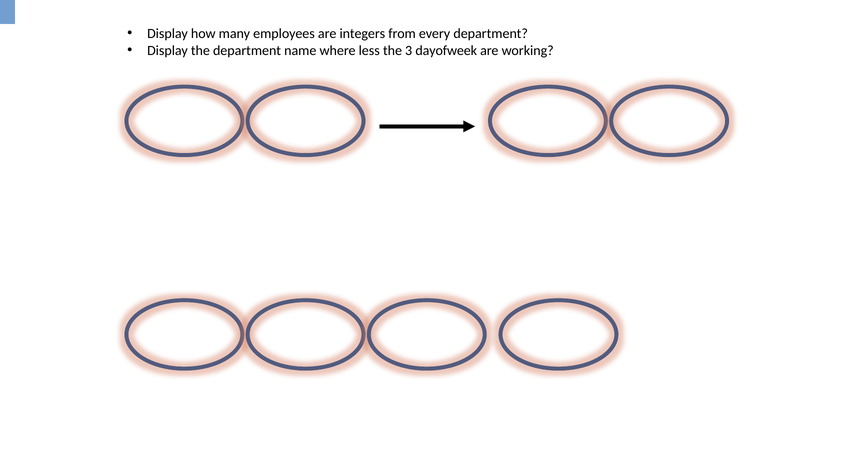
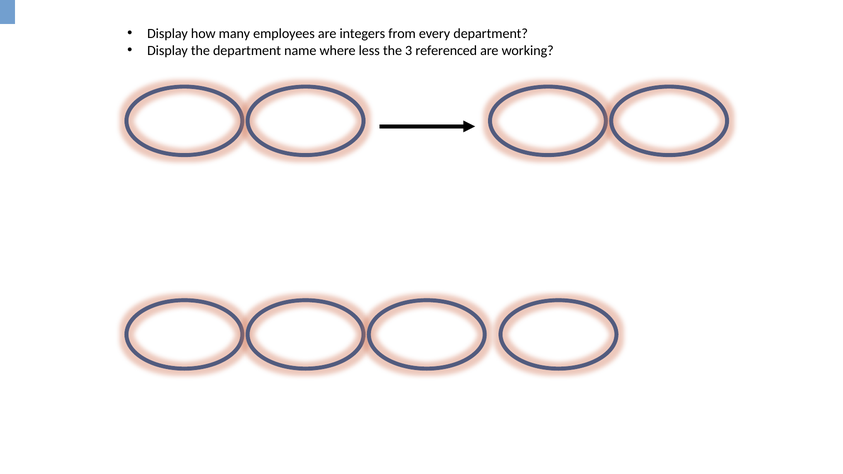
dayofweek: dayofweek -> referenced
